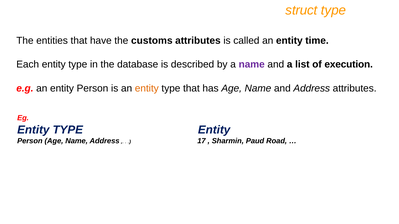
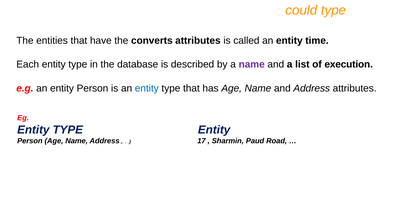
struct: struct -> could
customs: customs -> converts
entity at (147, 88) colour: orange -> blue
